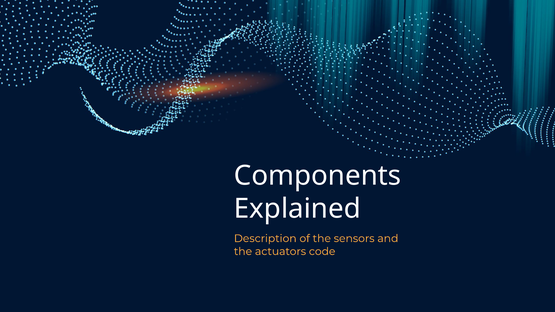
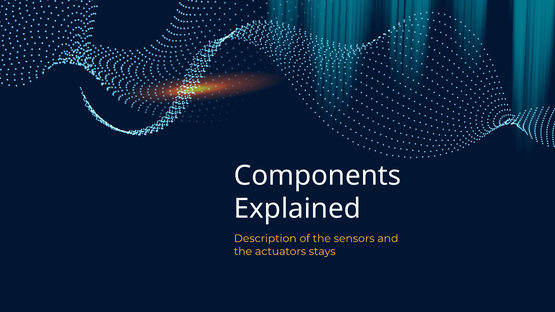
code: code -> stays
